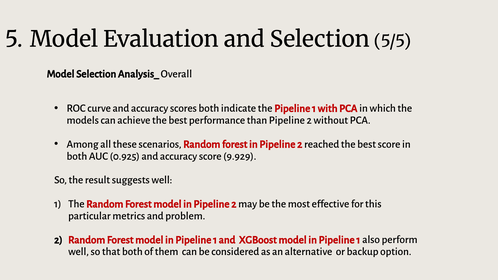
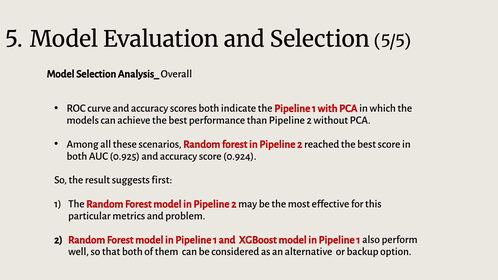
9.929: 9.929 -> 0.924
suggests well: well -> first
